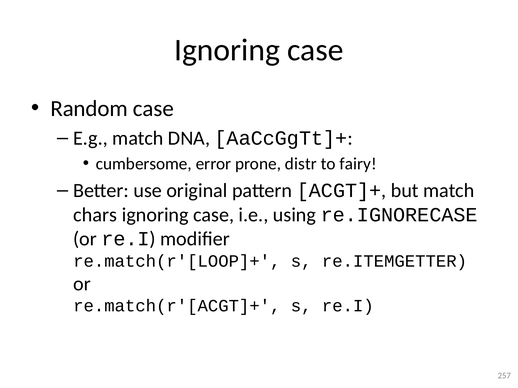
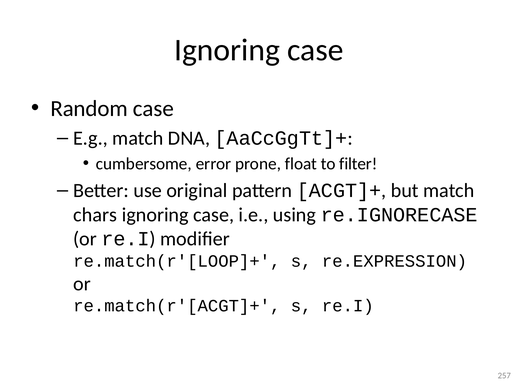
distr: distr -> float
fairy: fairy -> filter
re.ITEMGETTER: re.ITEMGETTER -> re.EXPRESSION
